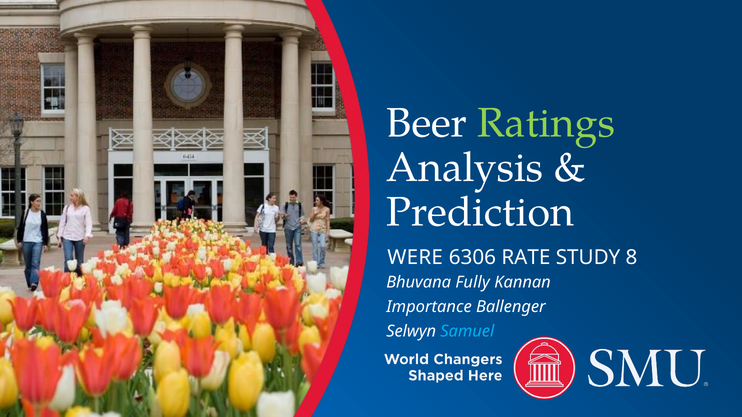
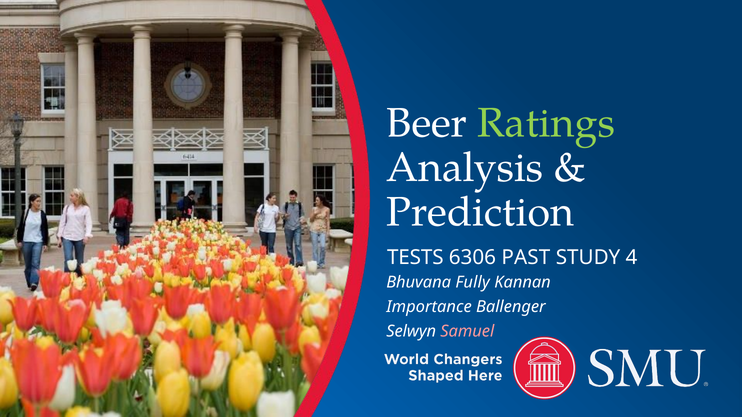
WERE: WERE -> TESTS
RATE: RATE -> PAST
8: 8 -> 4
Samuel colour: light blue -> pink
